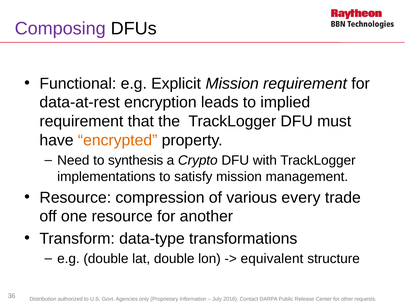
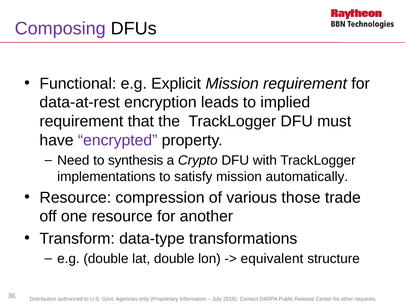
encrypted colour: orange -> purple
management: management -> automatically
every: every -> those
